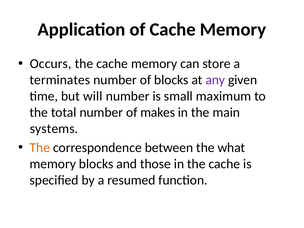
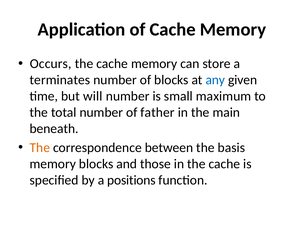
any colour: purple -> blue
makes: makes -> father
systems: systems -> beneath
what: what -> basis
resumed: resumed -> positions
